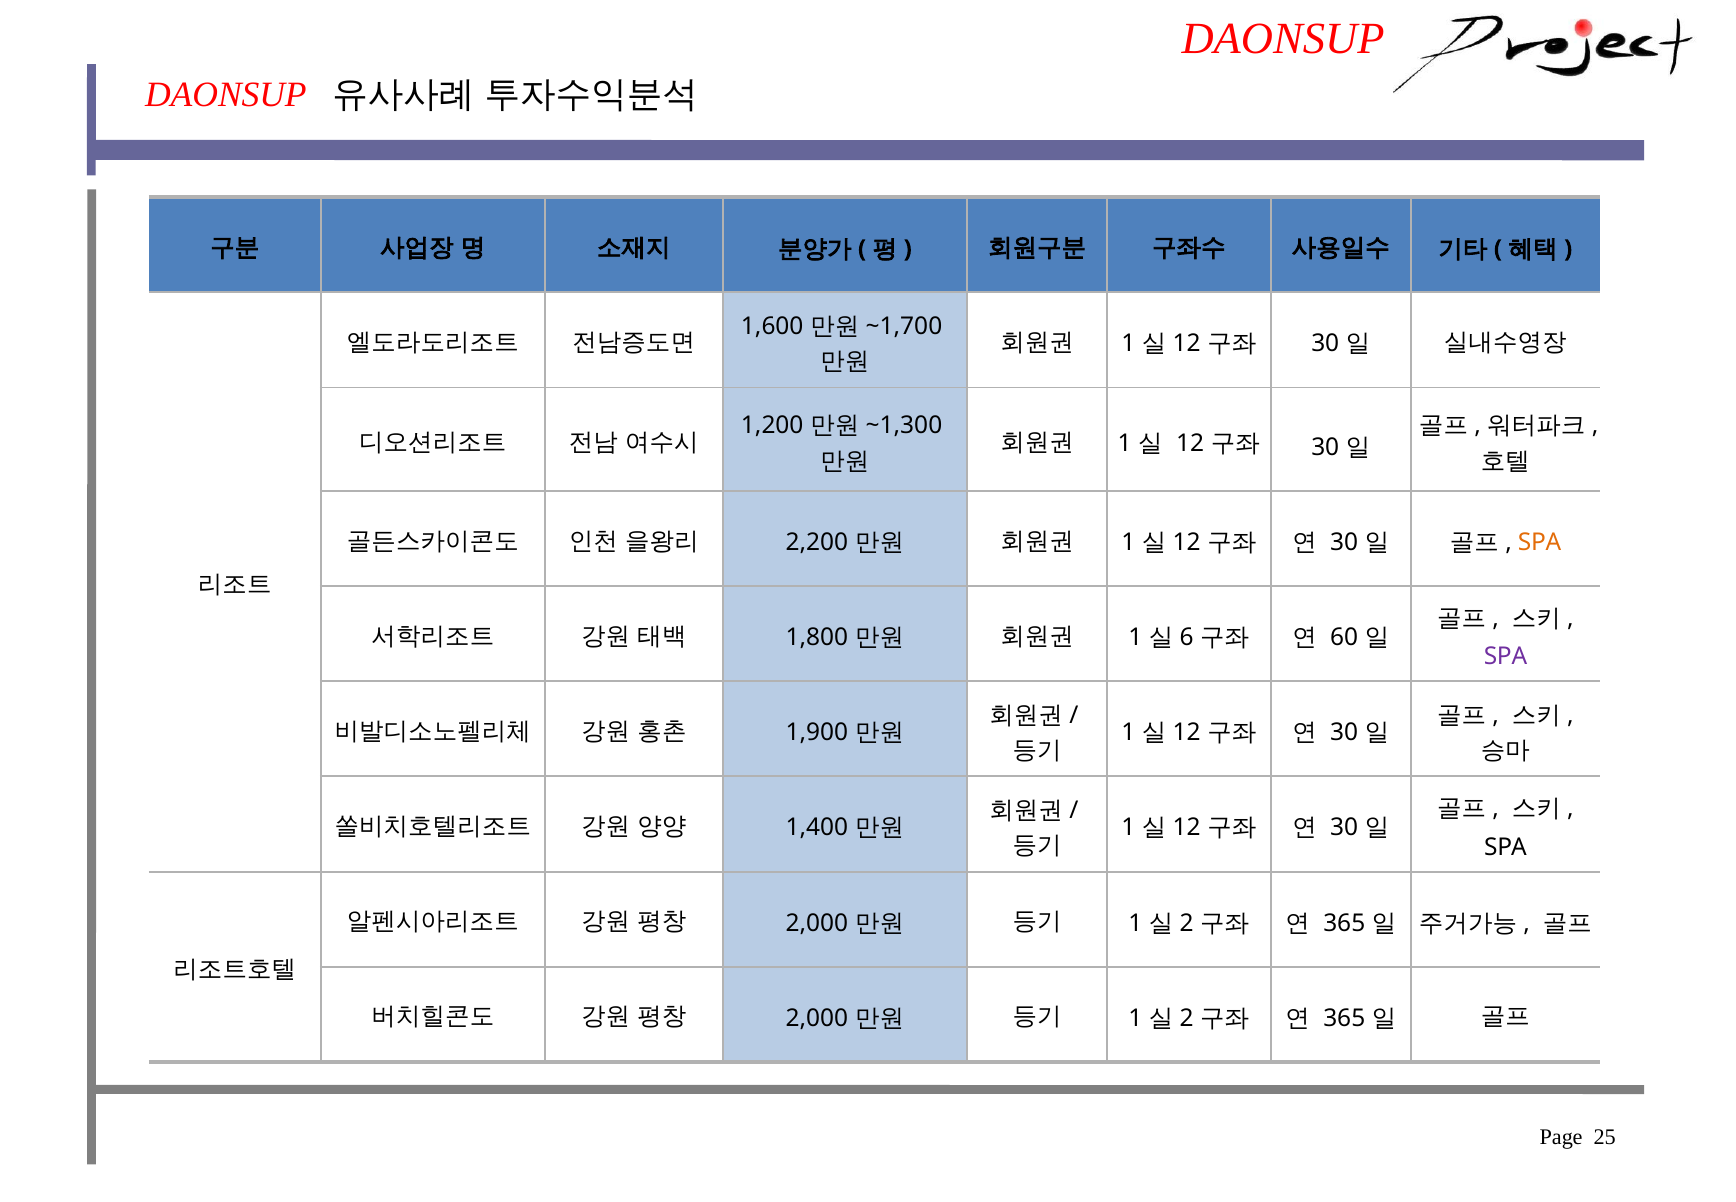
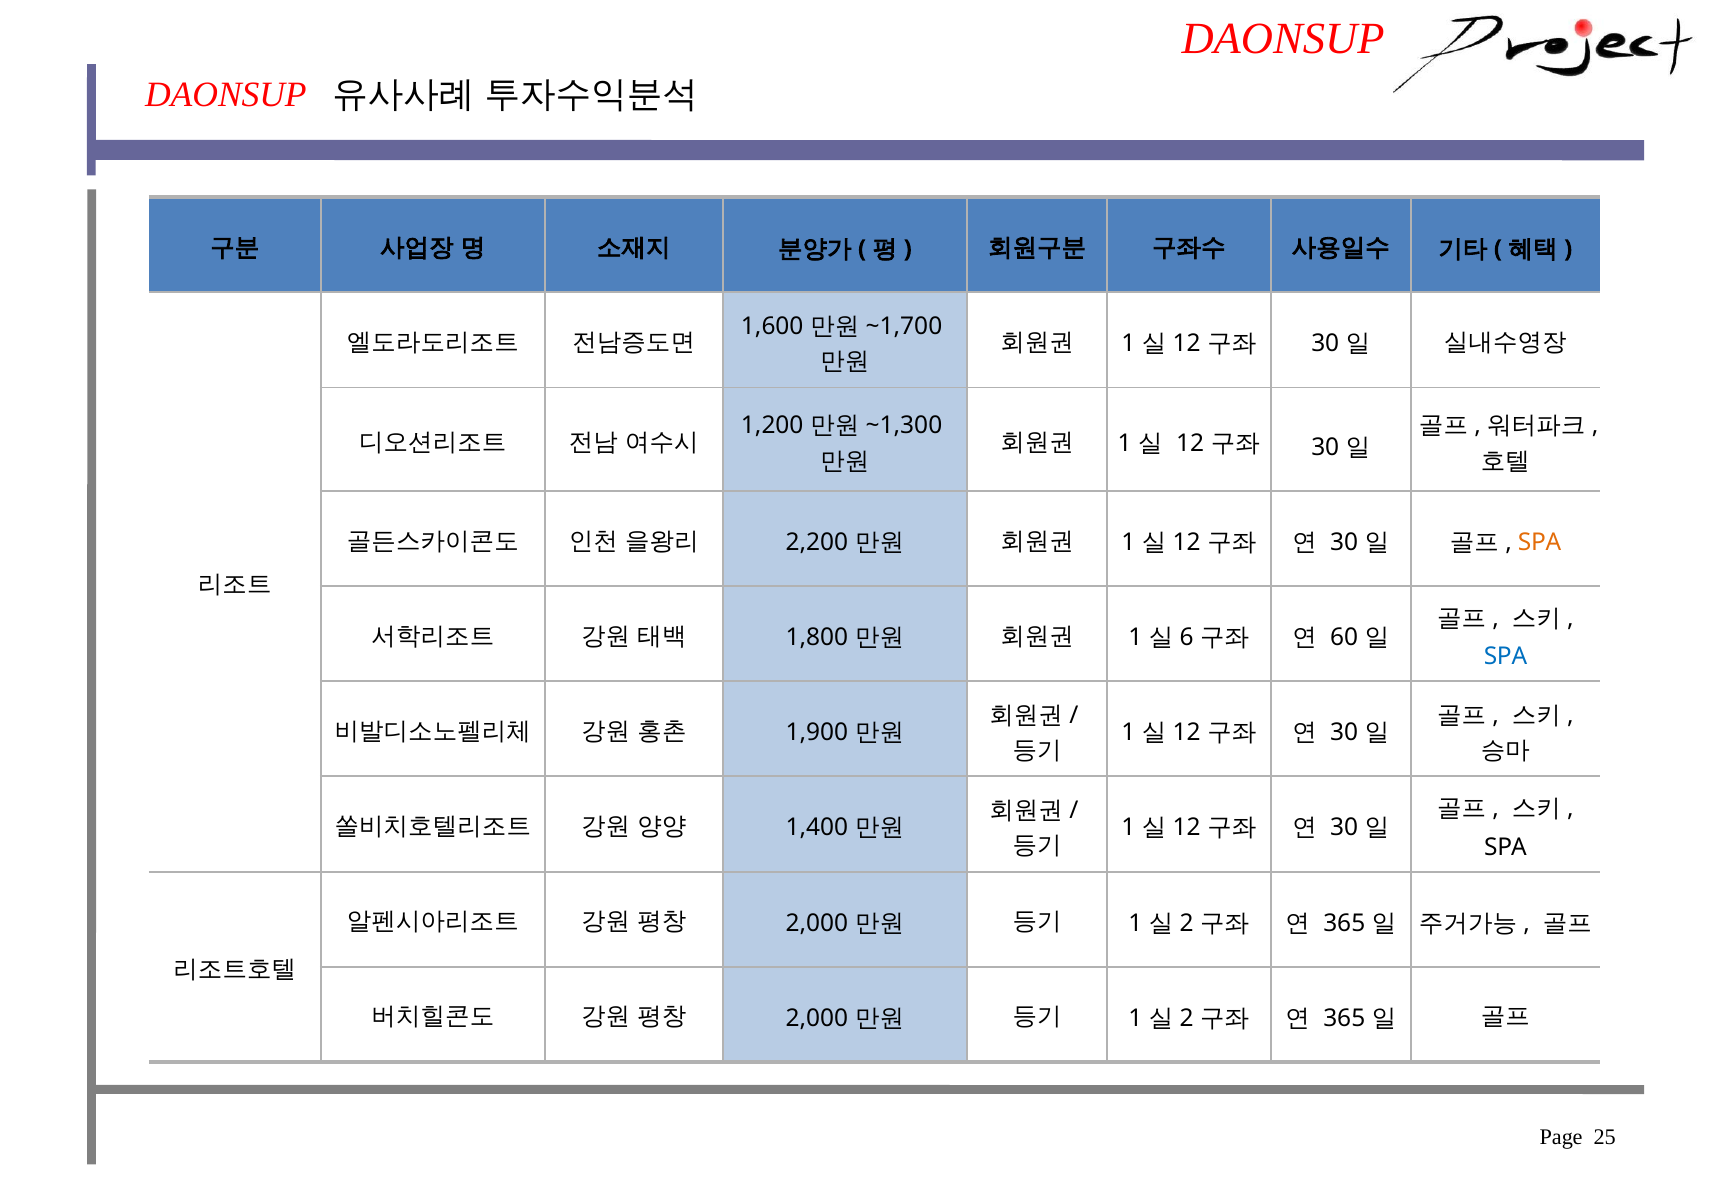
SPA at (1505, 657) colour: purple -> blue
